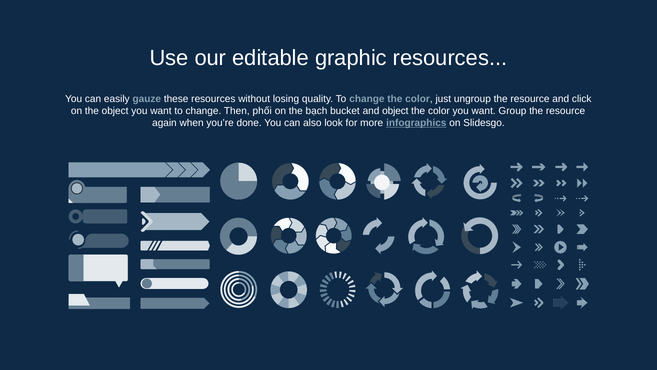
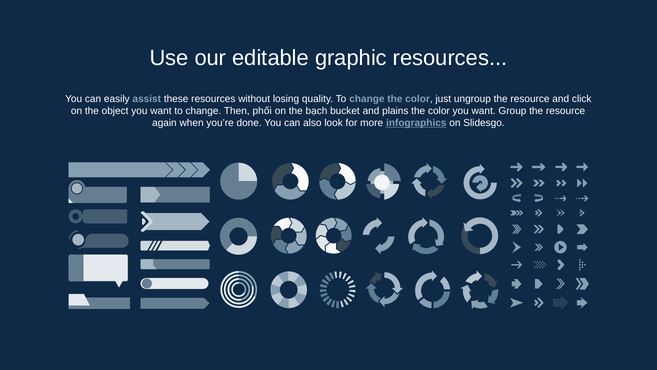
gauze: gauze -> assist
and object: object -> plains
